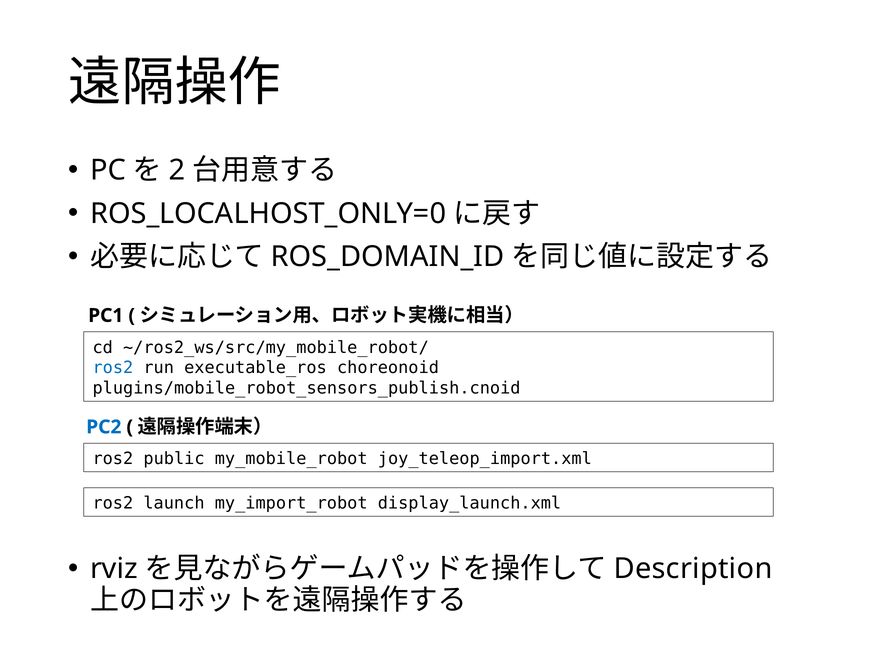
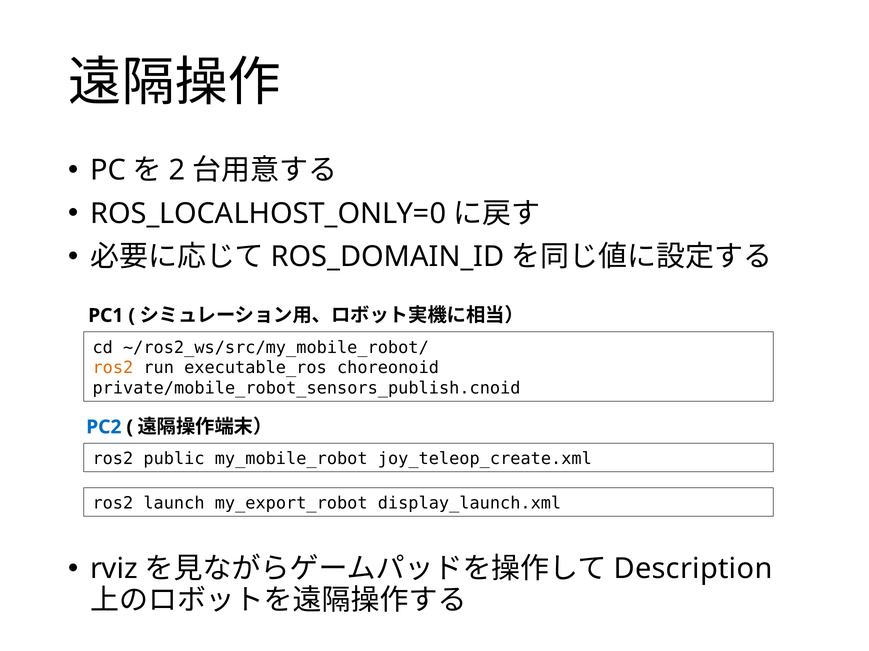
ros2 at (113, 368) colour: blue -> orange
plugins/mobile_robot_sensors_publish.cnoid: plugins/mobile_robot_sensors_publish.cnoid -> private/mobile_robot_sensors_publish.cnoid
joy_teleop_import.xml: joy_teleop_import.xml -> joy_teleop_create.xml
my_import_robot: my_import_robot -> my_export_robot
